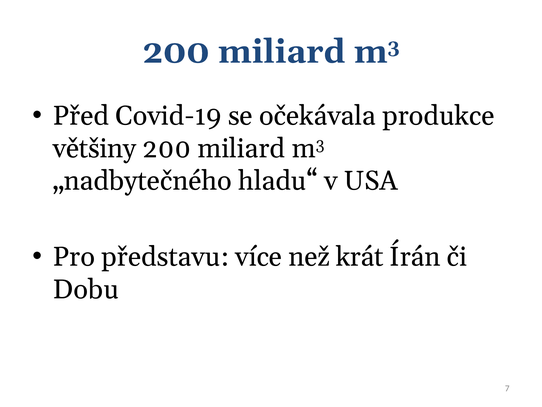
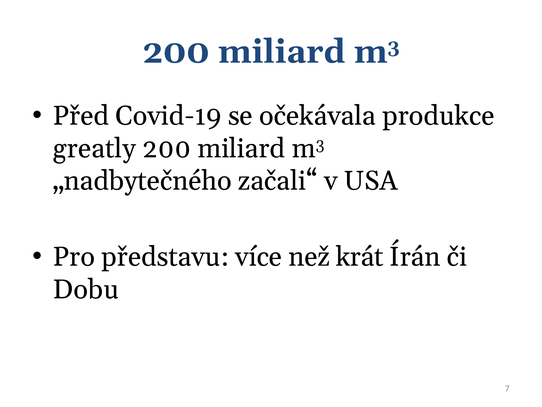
většiny: většiny -> greatly
hladu“: hladu“ -> začali“
